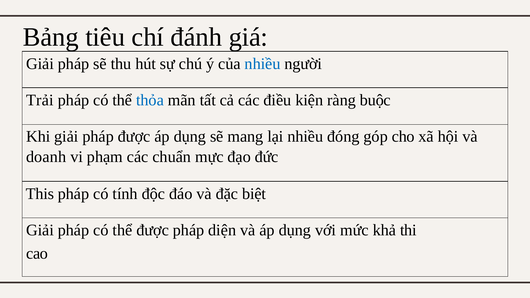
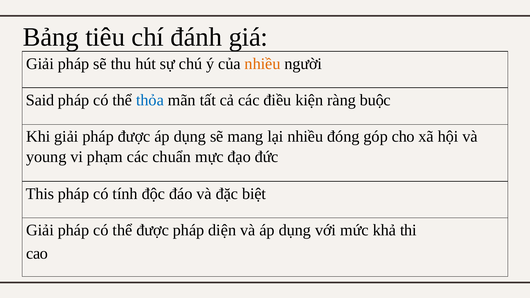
nhiều at (263, 64) colour: blue -> orange
Trải: Trải -> Said
doanh: doanh -> young
